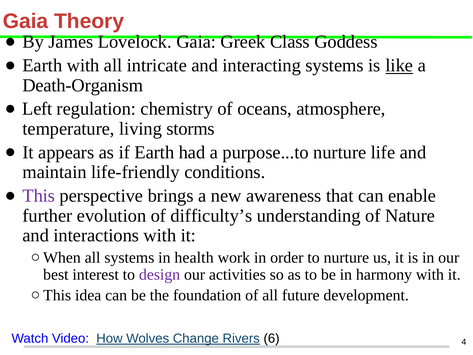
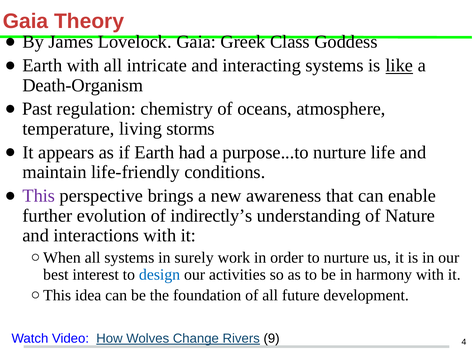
Left: Left -> Past
difficulty’s: difficulty’s -> indirectly’s
health: health -> surely
design colour: purple -> blue
6: 6 -> 9
